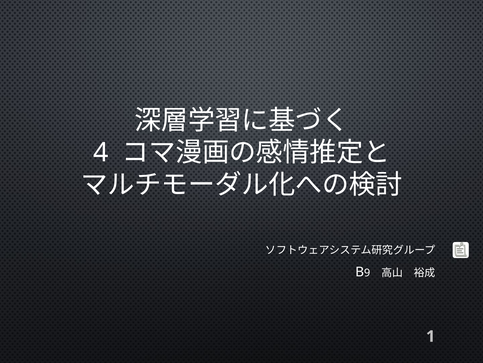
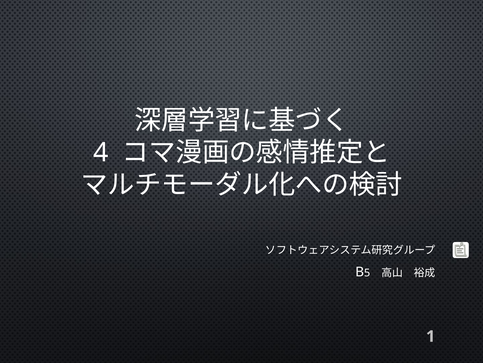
9: 9 -> 5
